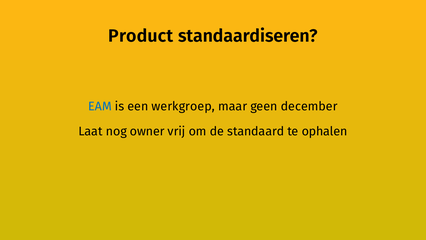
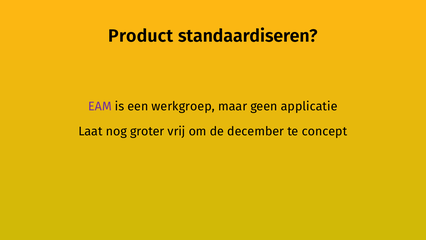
EAM colour: blue -> purple
december: december -> applicatie
owner: owner -> groter
standaard: standaard -> december
ophalen: ophalen -> concept
